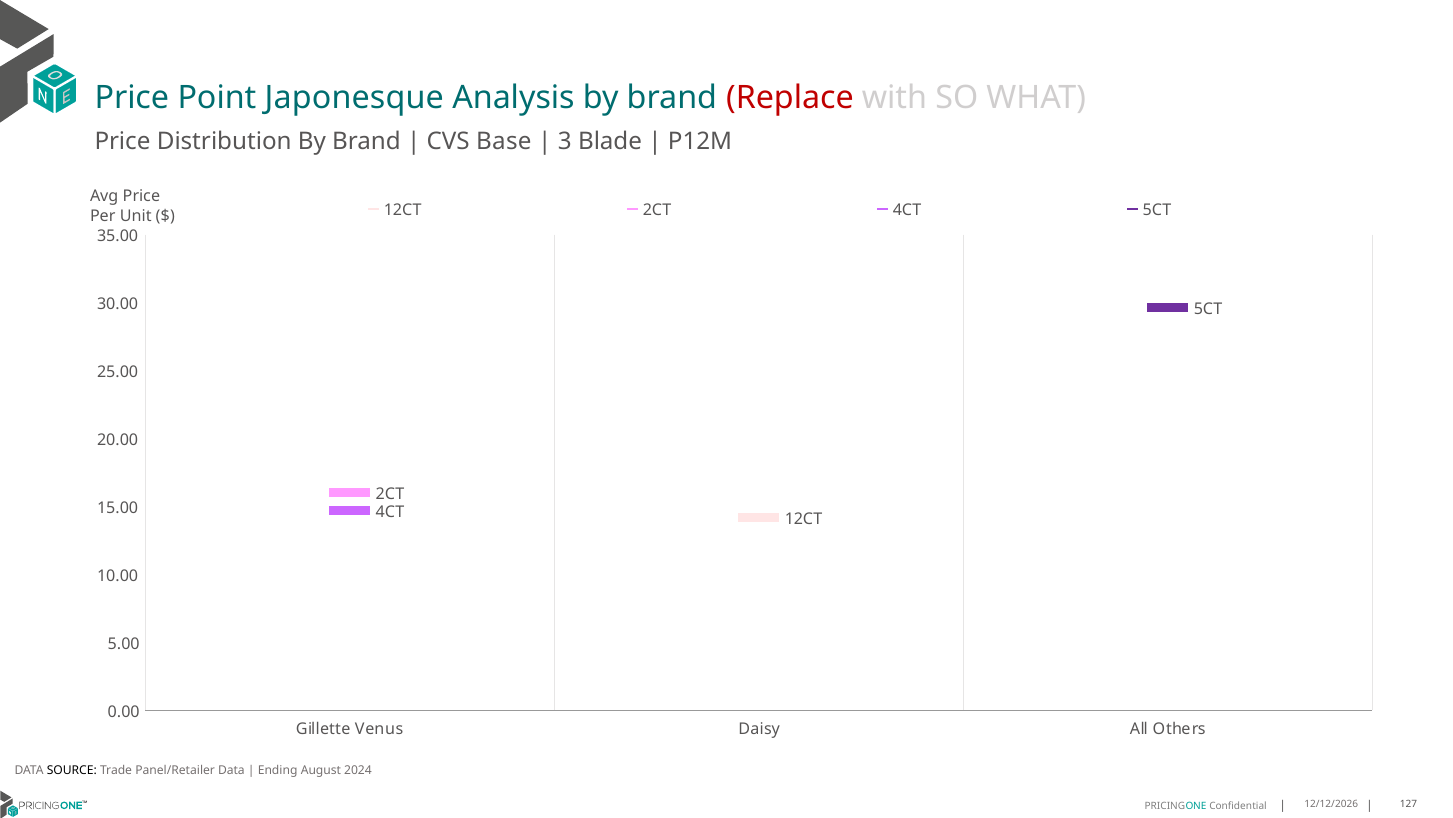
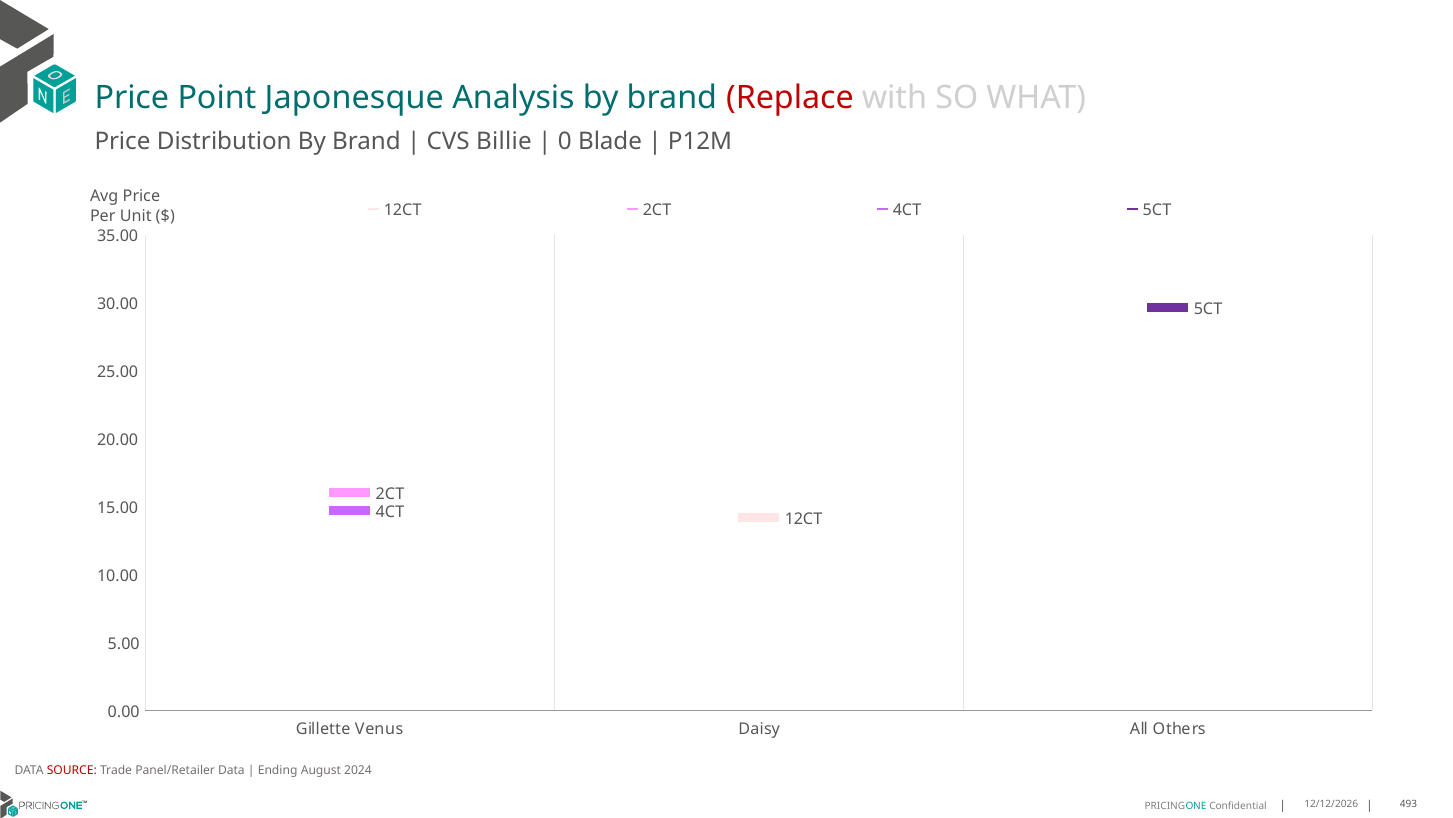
Base: Base -> Billie
3: 3 -> 0
SOURCE colour: black -> red
127: 127 -> 493
